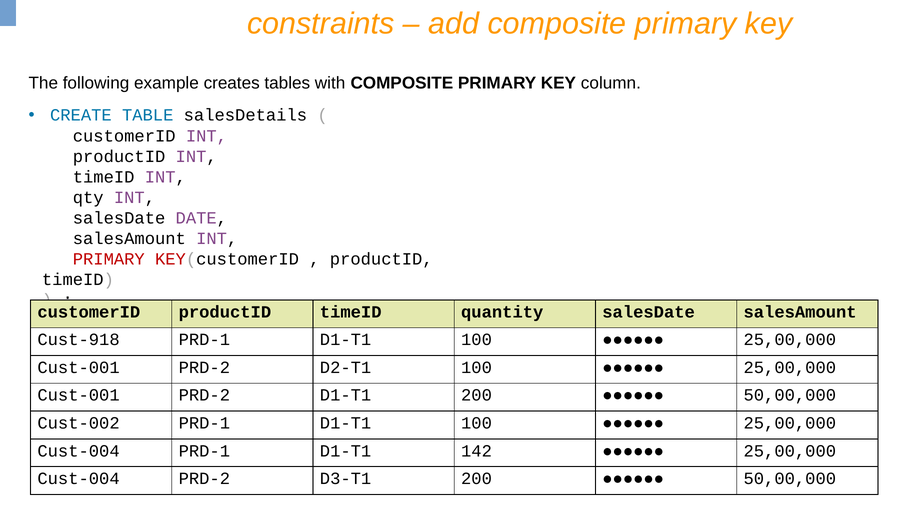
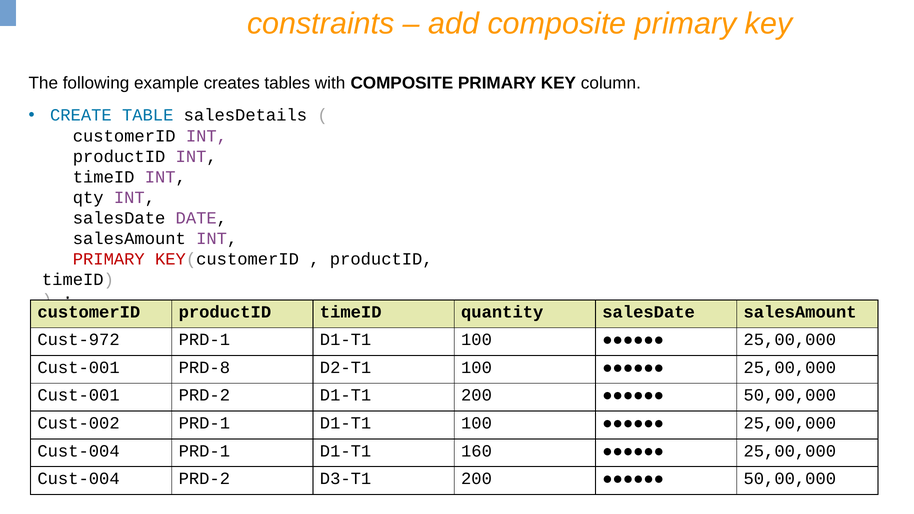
Cust-918: Cust-918 -> Cust-972
PRD-2 at (204, 368): PRD-2 -> PRD-8
142: 142 -> 160
